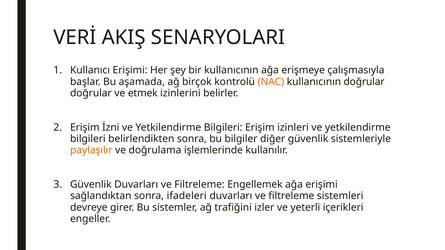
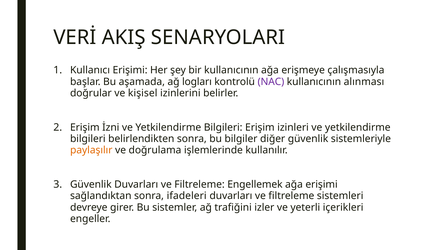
birçok: birçok -> logları
NAC colour: orange -> purple
kullanıcının doğrular: doğrular -> alınması
etmek: etmek -> kişisel
